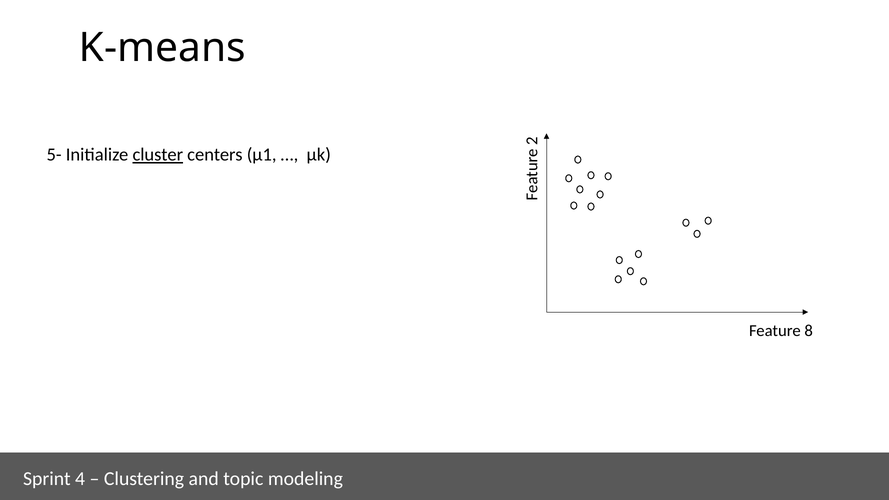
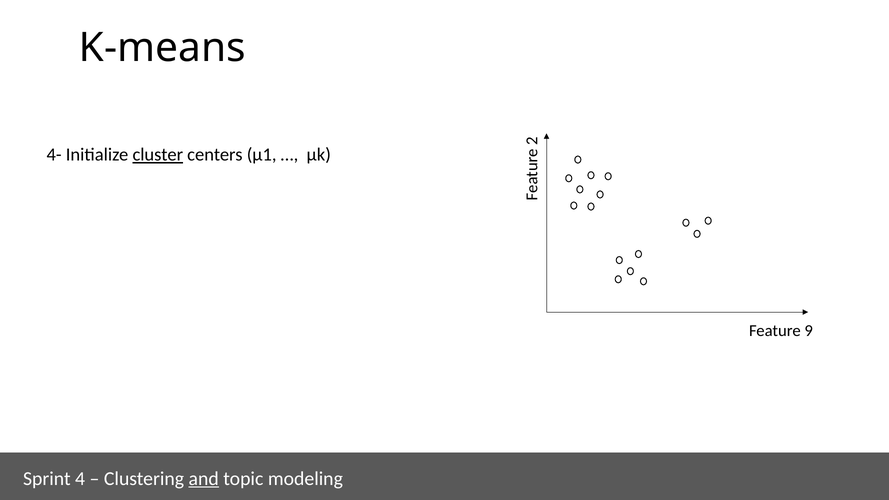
5-: 5- -> 4-
8: 8 -> 9
and underline: none -> present
